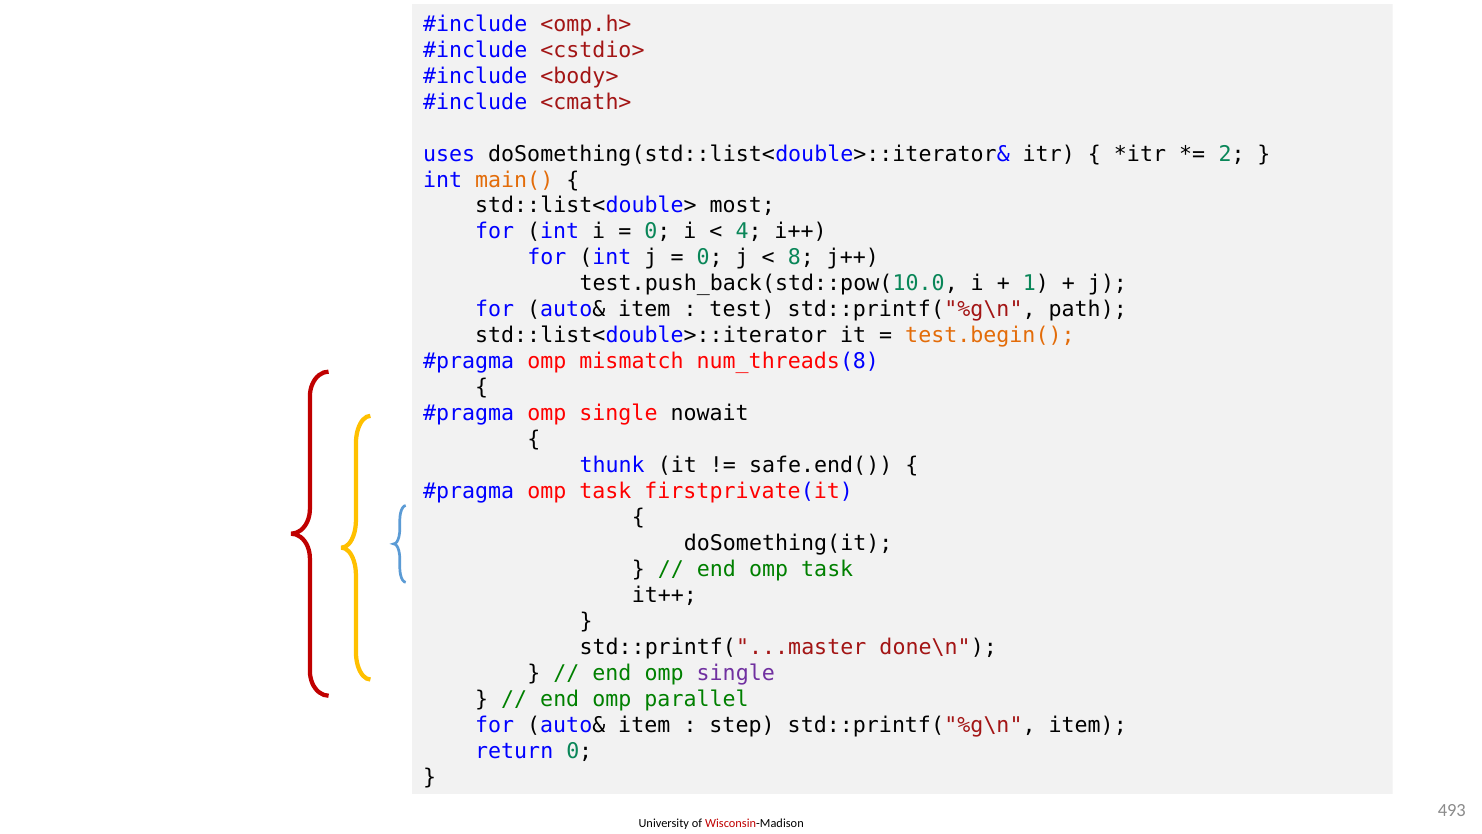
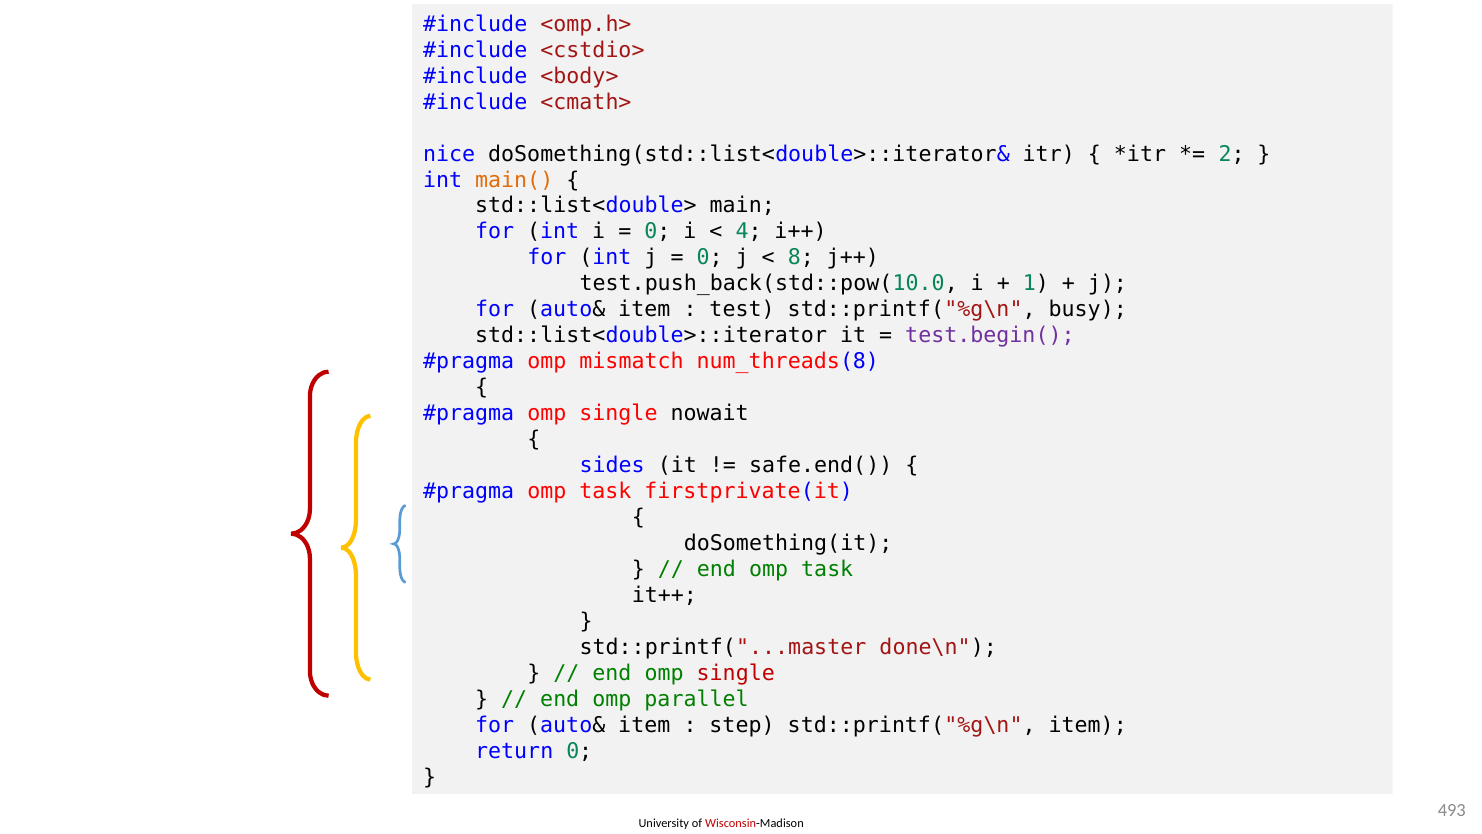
uses: uses -> nice
most: most -> main
path: path -> busy
test.begin( colour: orange -> purple
thunk: thunk -> sides
single at (736, 673) colour: purple -> red
